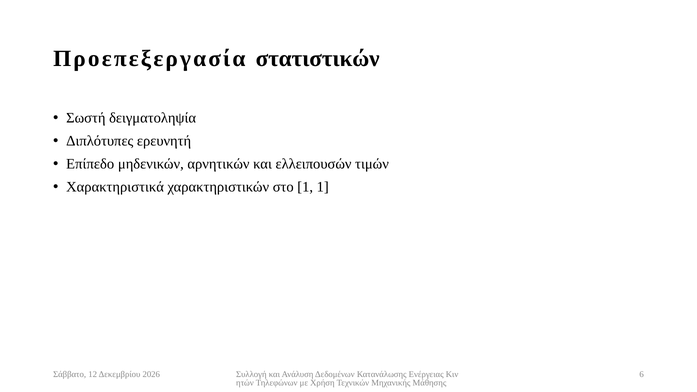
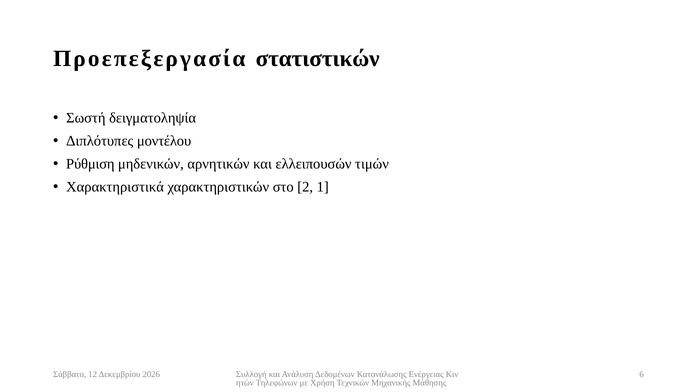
ερευνητή: ερευνητή -> μοντέλου
Επίπεδο: Επίπεδο -> Ρύθμιση
στο 1: 1 -> 2
